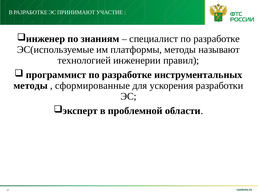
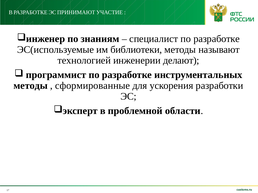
платформы: платформы -> библиотеки
правил: правил -> делают
